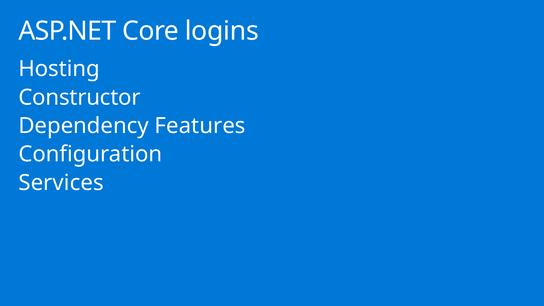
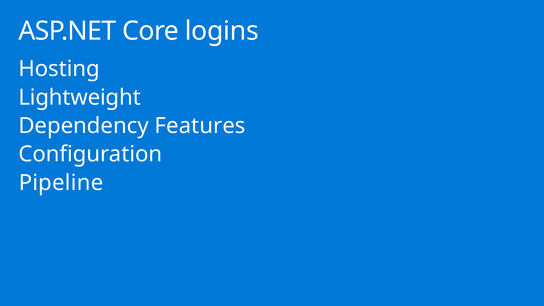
Constructor: Constructor -> Lightweight
Services: Services -> Pipeline
